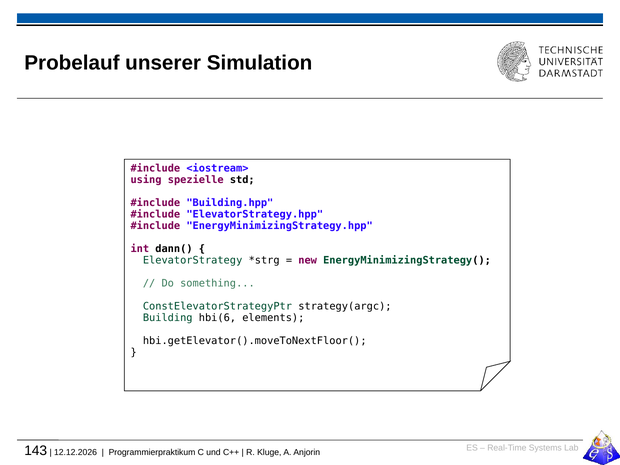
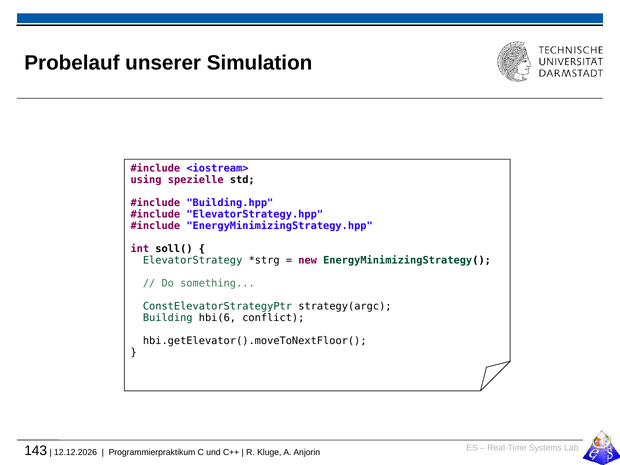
dann(: dann( -> soll(
elements: elements -> conflict
